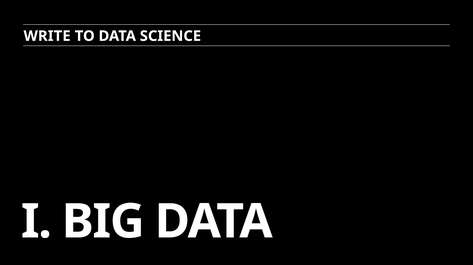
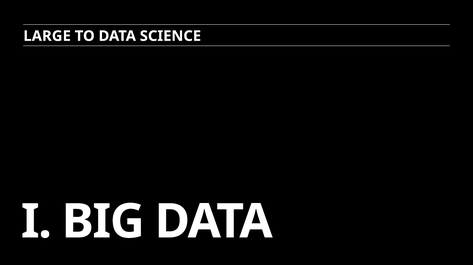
WRITE: WRITE -> LARGE
